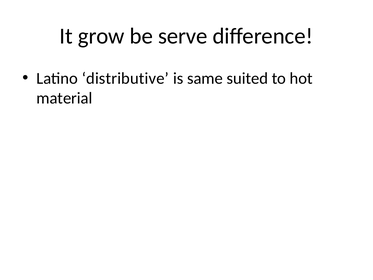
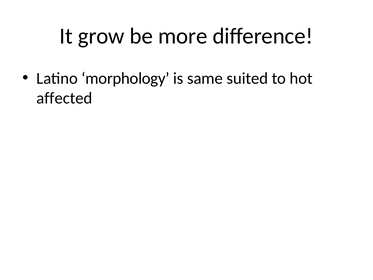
serve: serve -> more
distributive: distributive -> morphology
material: material -> affected
